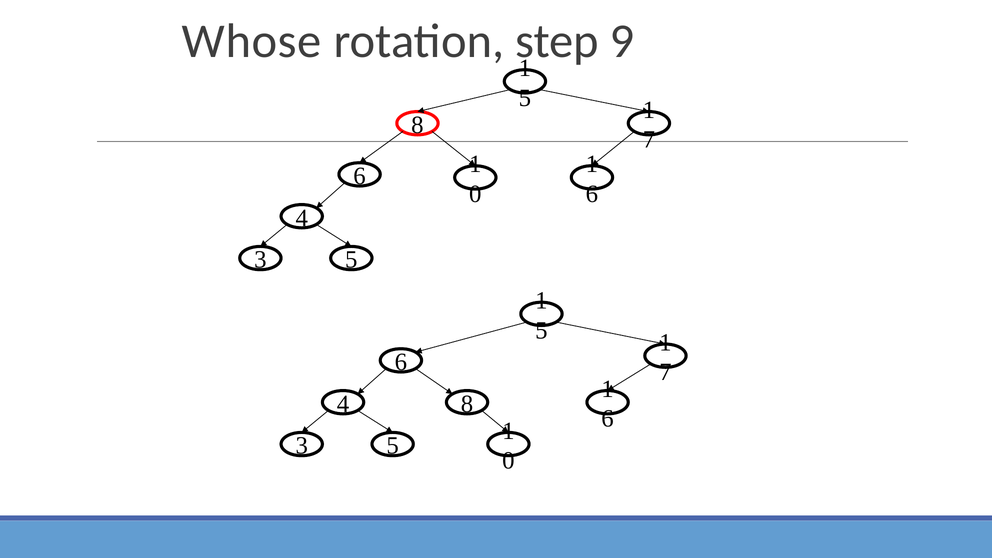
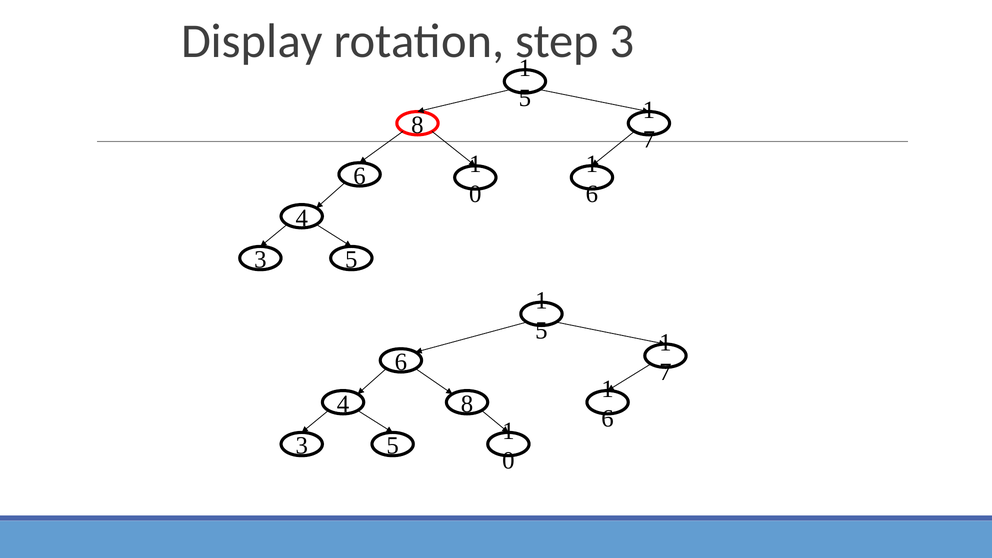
Whose: Whose -> Display
9 at (622, 41): 9 -> 3
